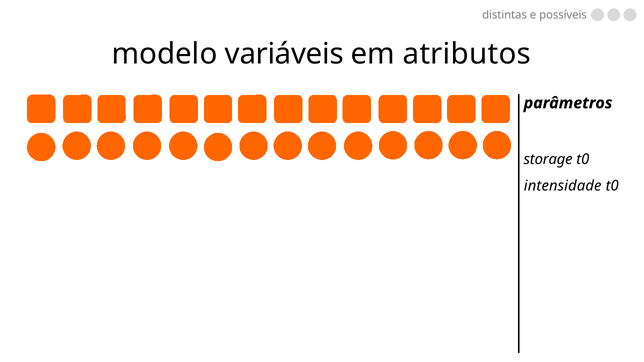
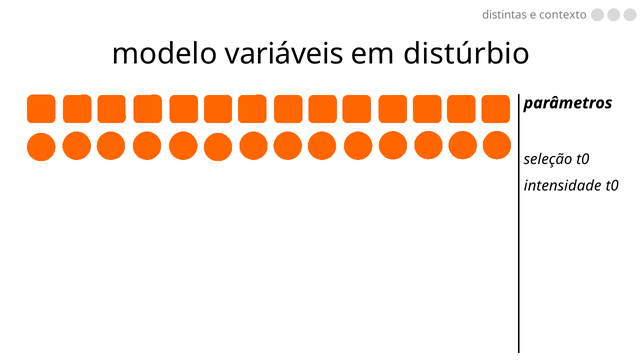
possíveis: possíveis -> contexto
atributos: atributos -> distúrbio
storage: storage -> seleção
